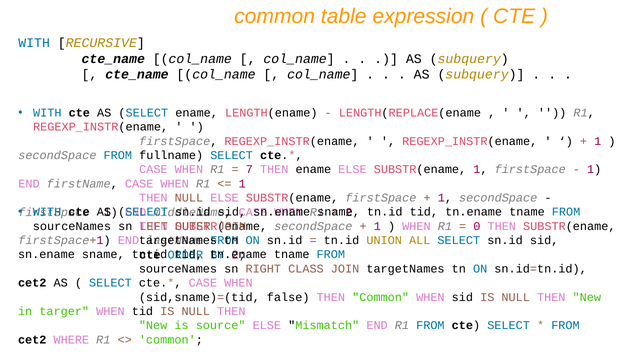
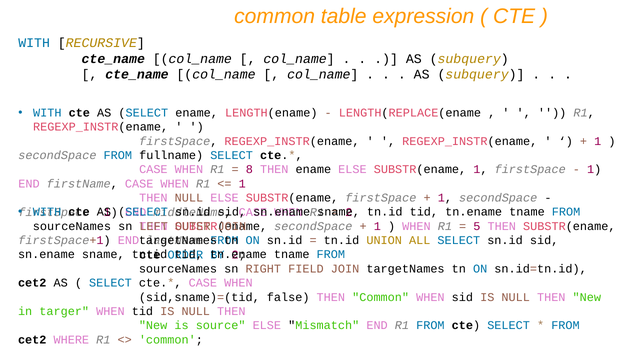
7: 7 -> 8
0: 0 -> 5
CLASS: CLASS -> FIELD
